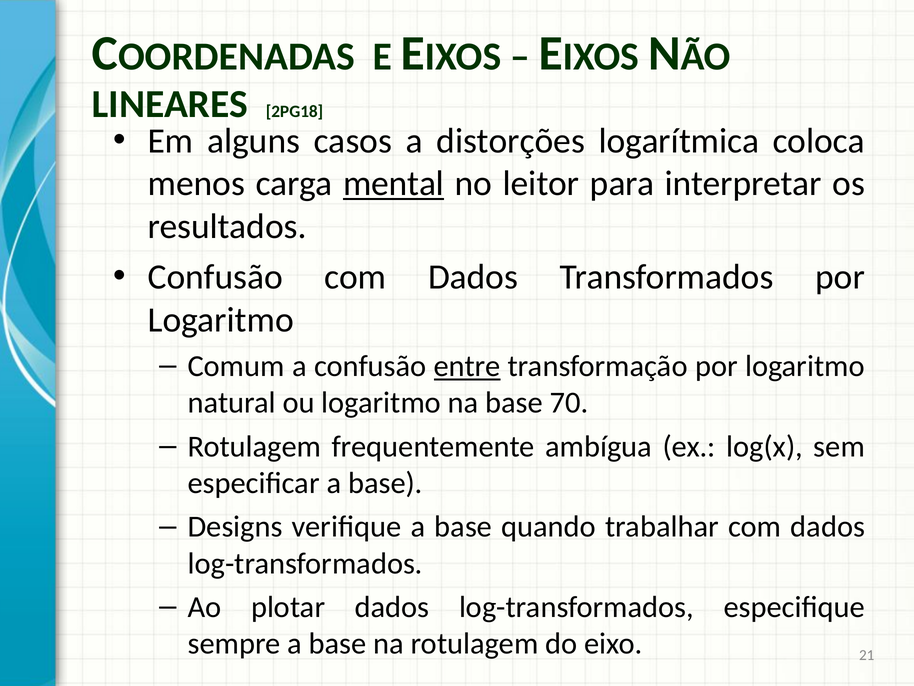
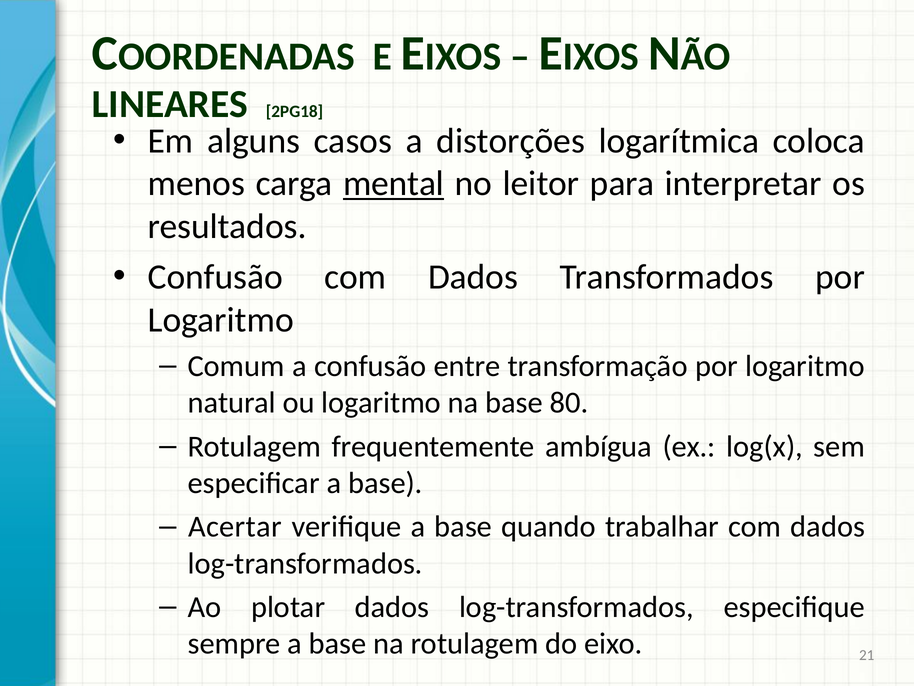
entre underline: present -> none
70: 70 -> 80
Designs: Designs -> Acertar
